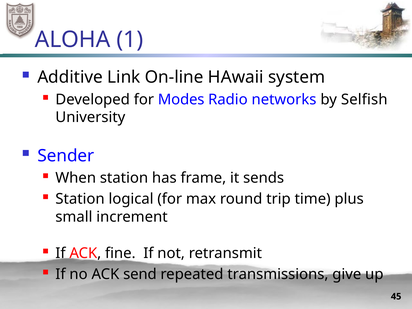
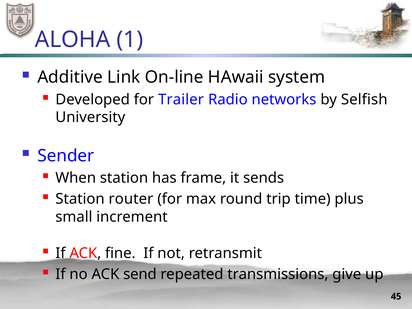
Modes: Modes -> Trailer
logical: logical -> router
